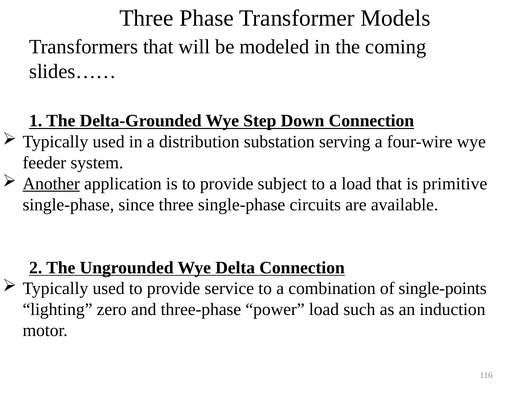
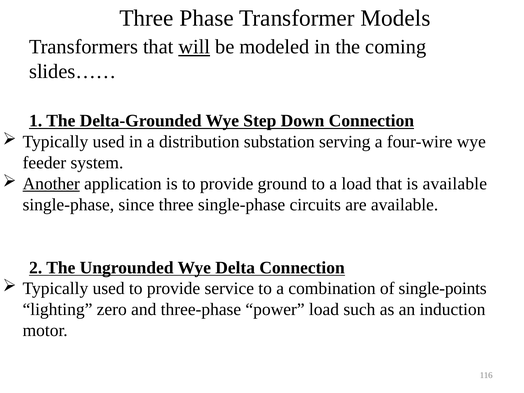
will underline: none -> present
subject: subject -> ground
is primitive: primitive -> available
